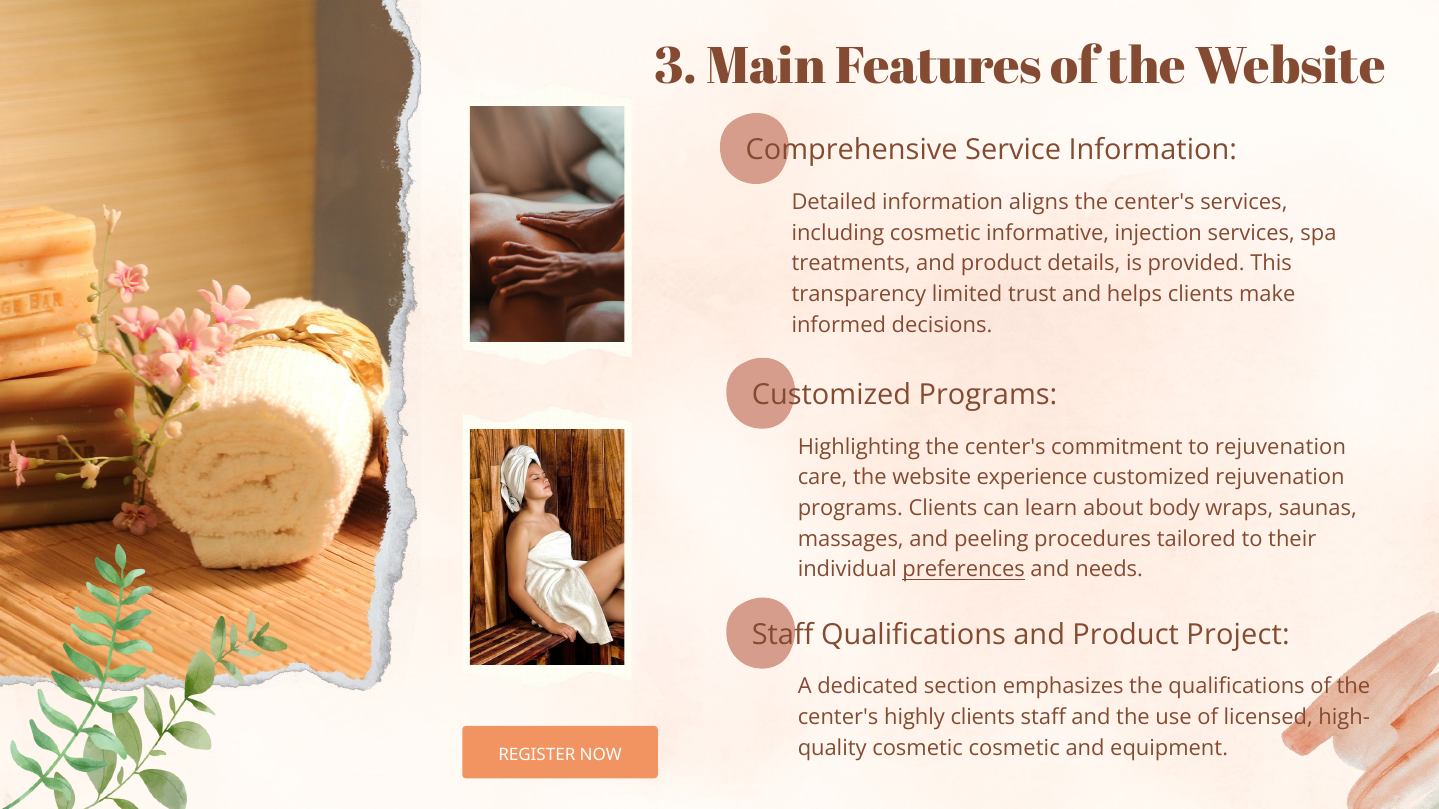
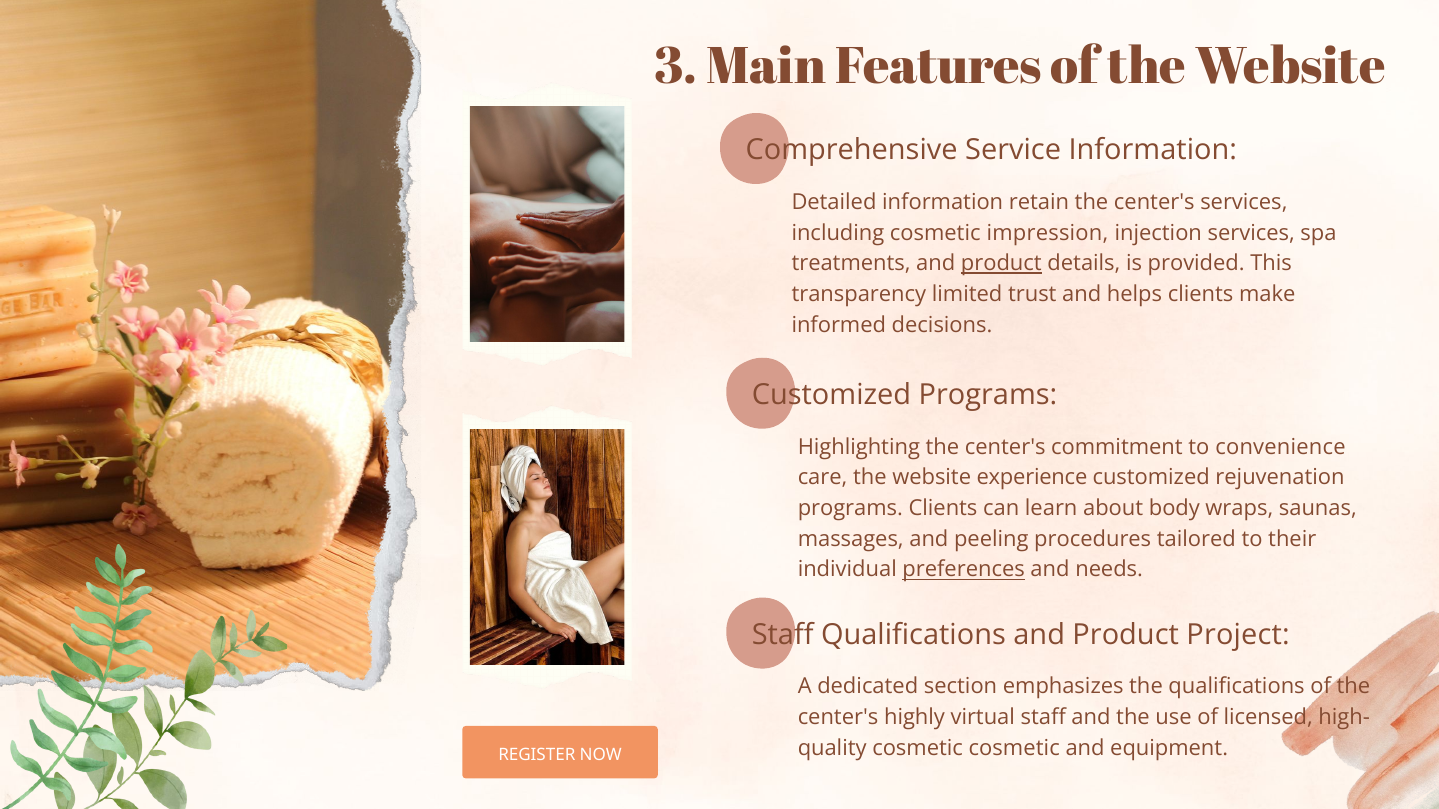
aligns: aligns -> retain
informative: informative -> impression
product at (1001, 264) underline: none -> present
to rejuvenation: rejuvenation -> convenience
highly clients: clients -> virtual
